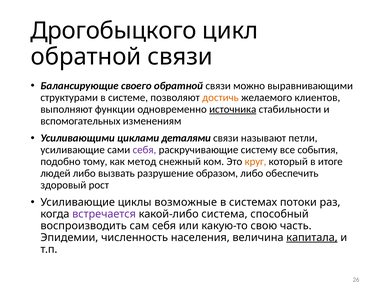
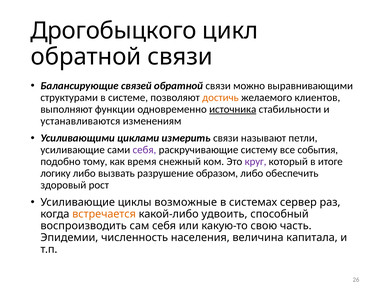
своего: своего -> связей
вспомогательных: вспомогательных -> устанавливаются
деталями: деталями -> измерить
метод: метод -> время
круг colour: orange -> purple
людей: людей -> логику
потоки: потоки -> сервер
встречается colour: purple -> orange
система: система -> удвоить
капитала underline: present -> none
